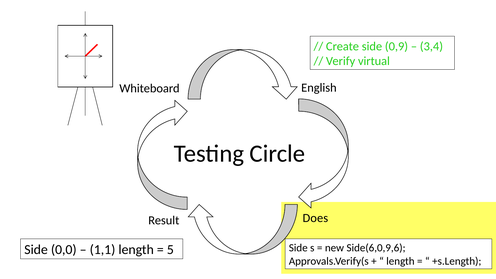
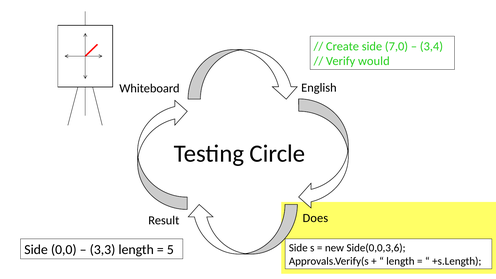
0,9: 0,9 -> 7,0
virtual: virtual -> would
Side(6,0,9,6: Side(6,0,9,6 -> Side(0,0,3,6
1,1: 1,1 -> 3,3
